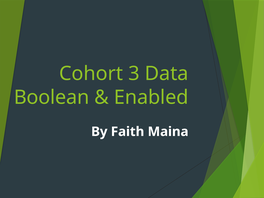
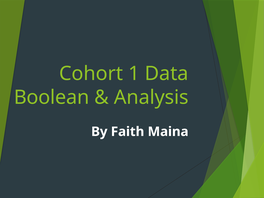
3: 3 -> 1
Enabled: Enabled -> Analysis
